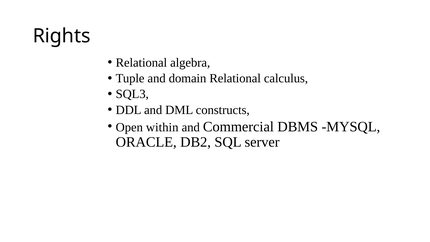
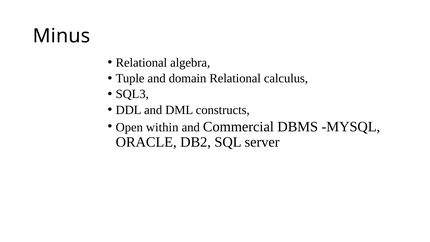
Rights: Rights -> Minus
